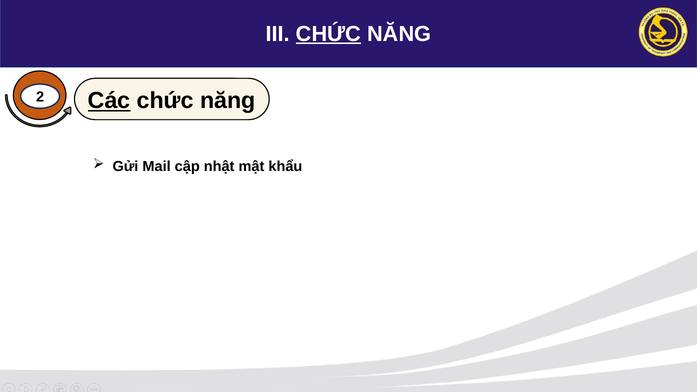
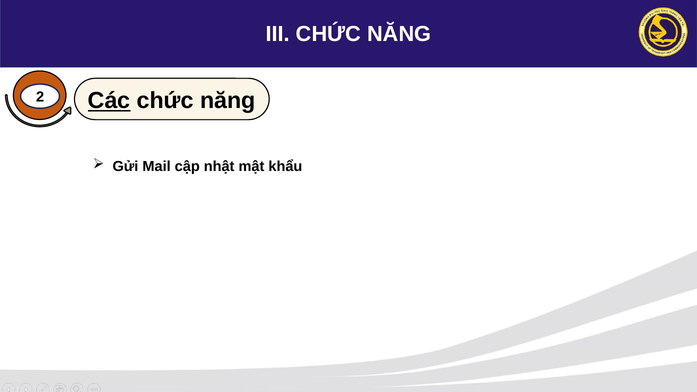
CHỨC at (328, 34) underline: present -> none
